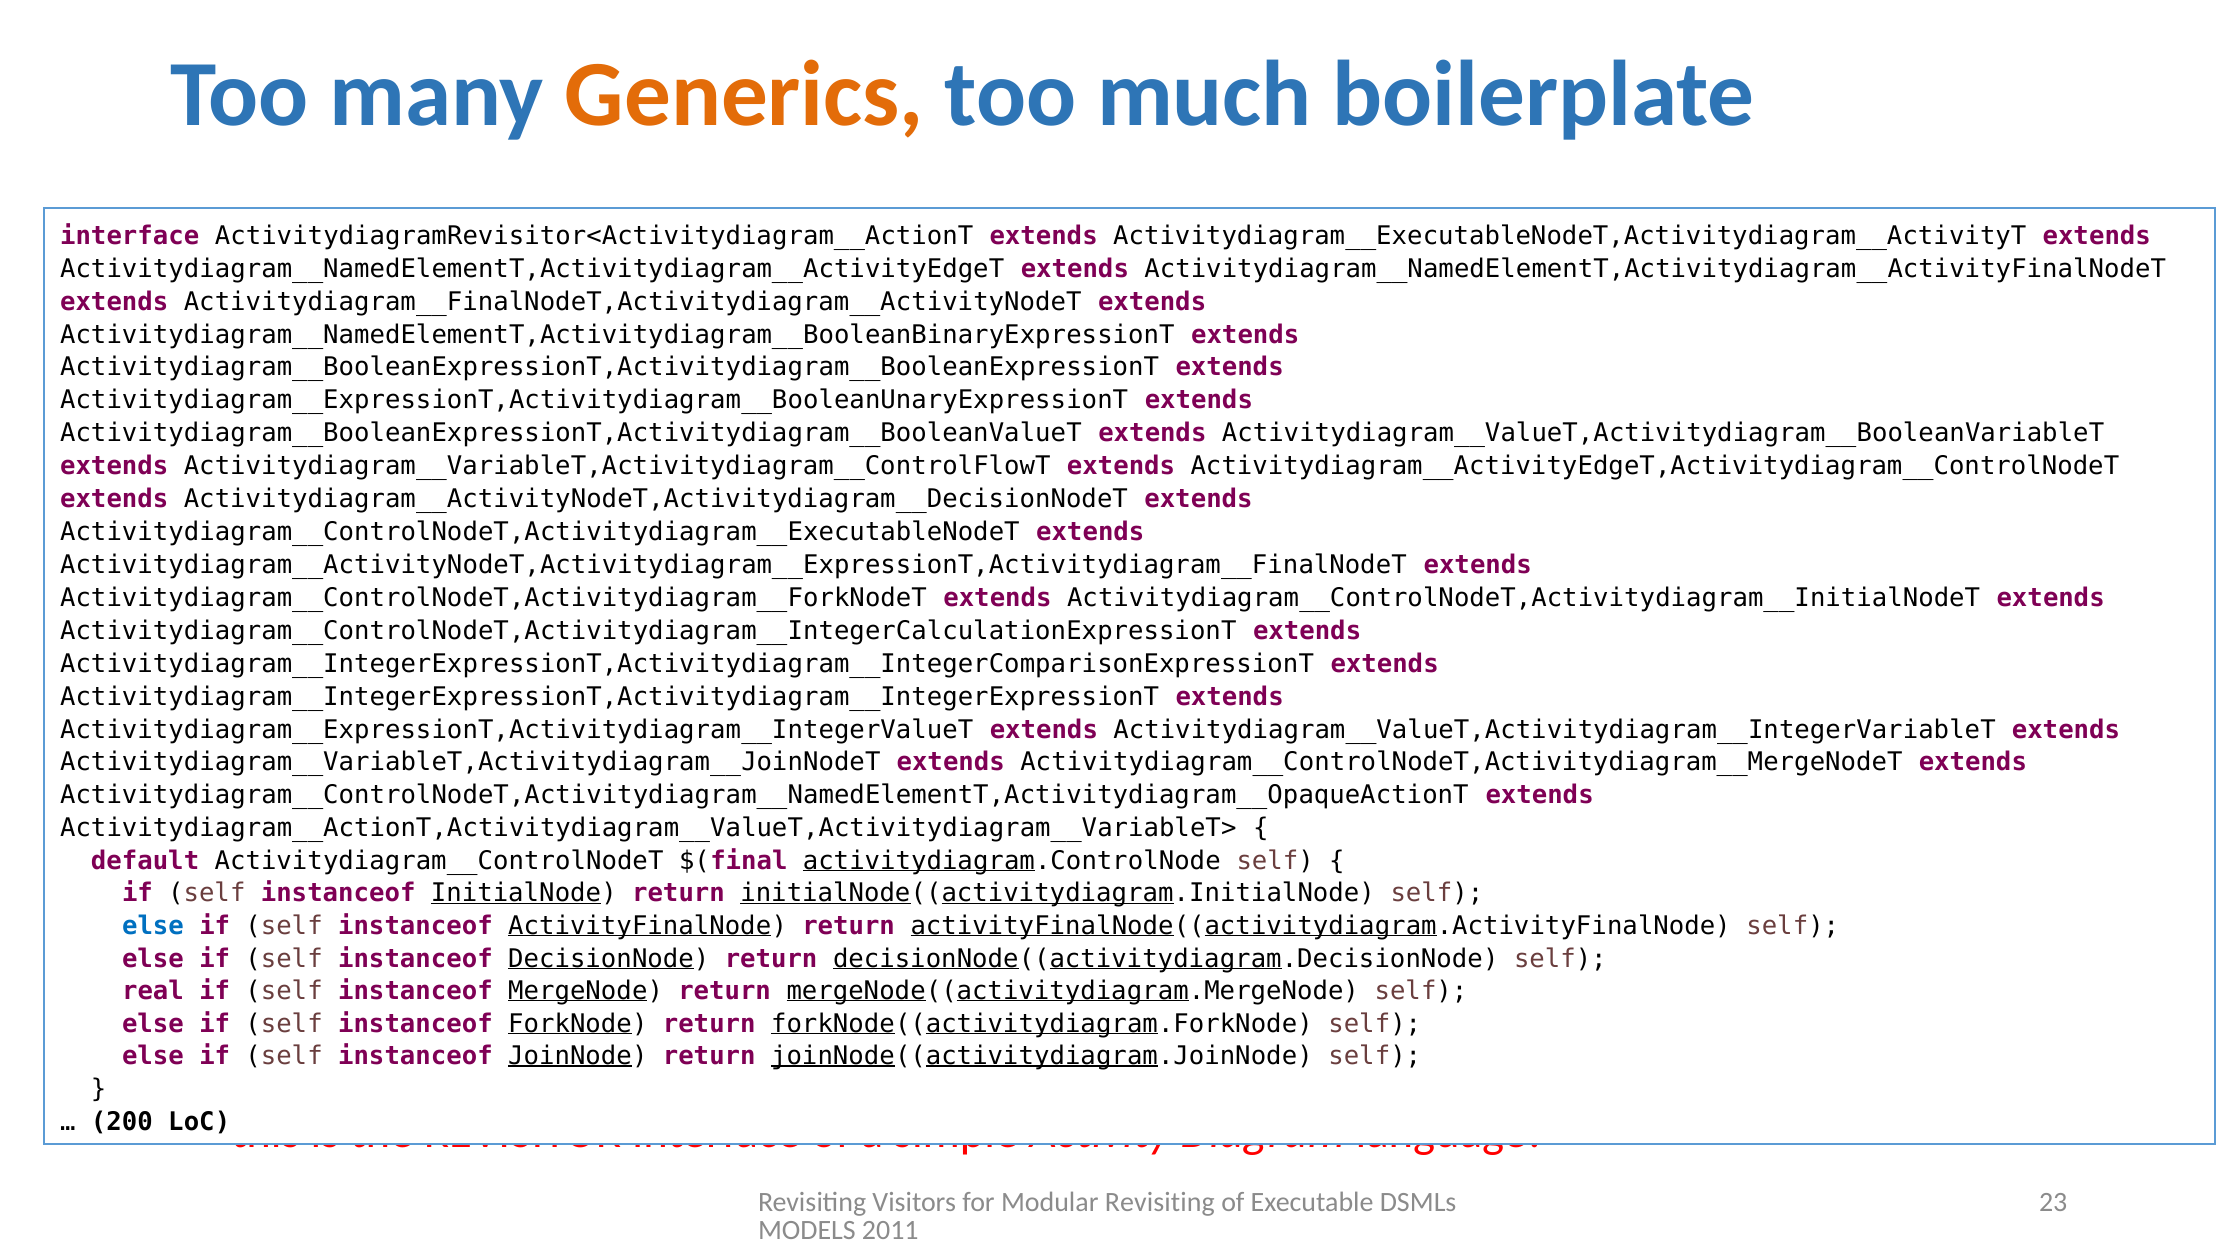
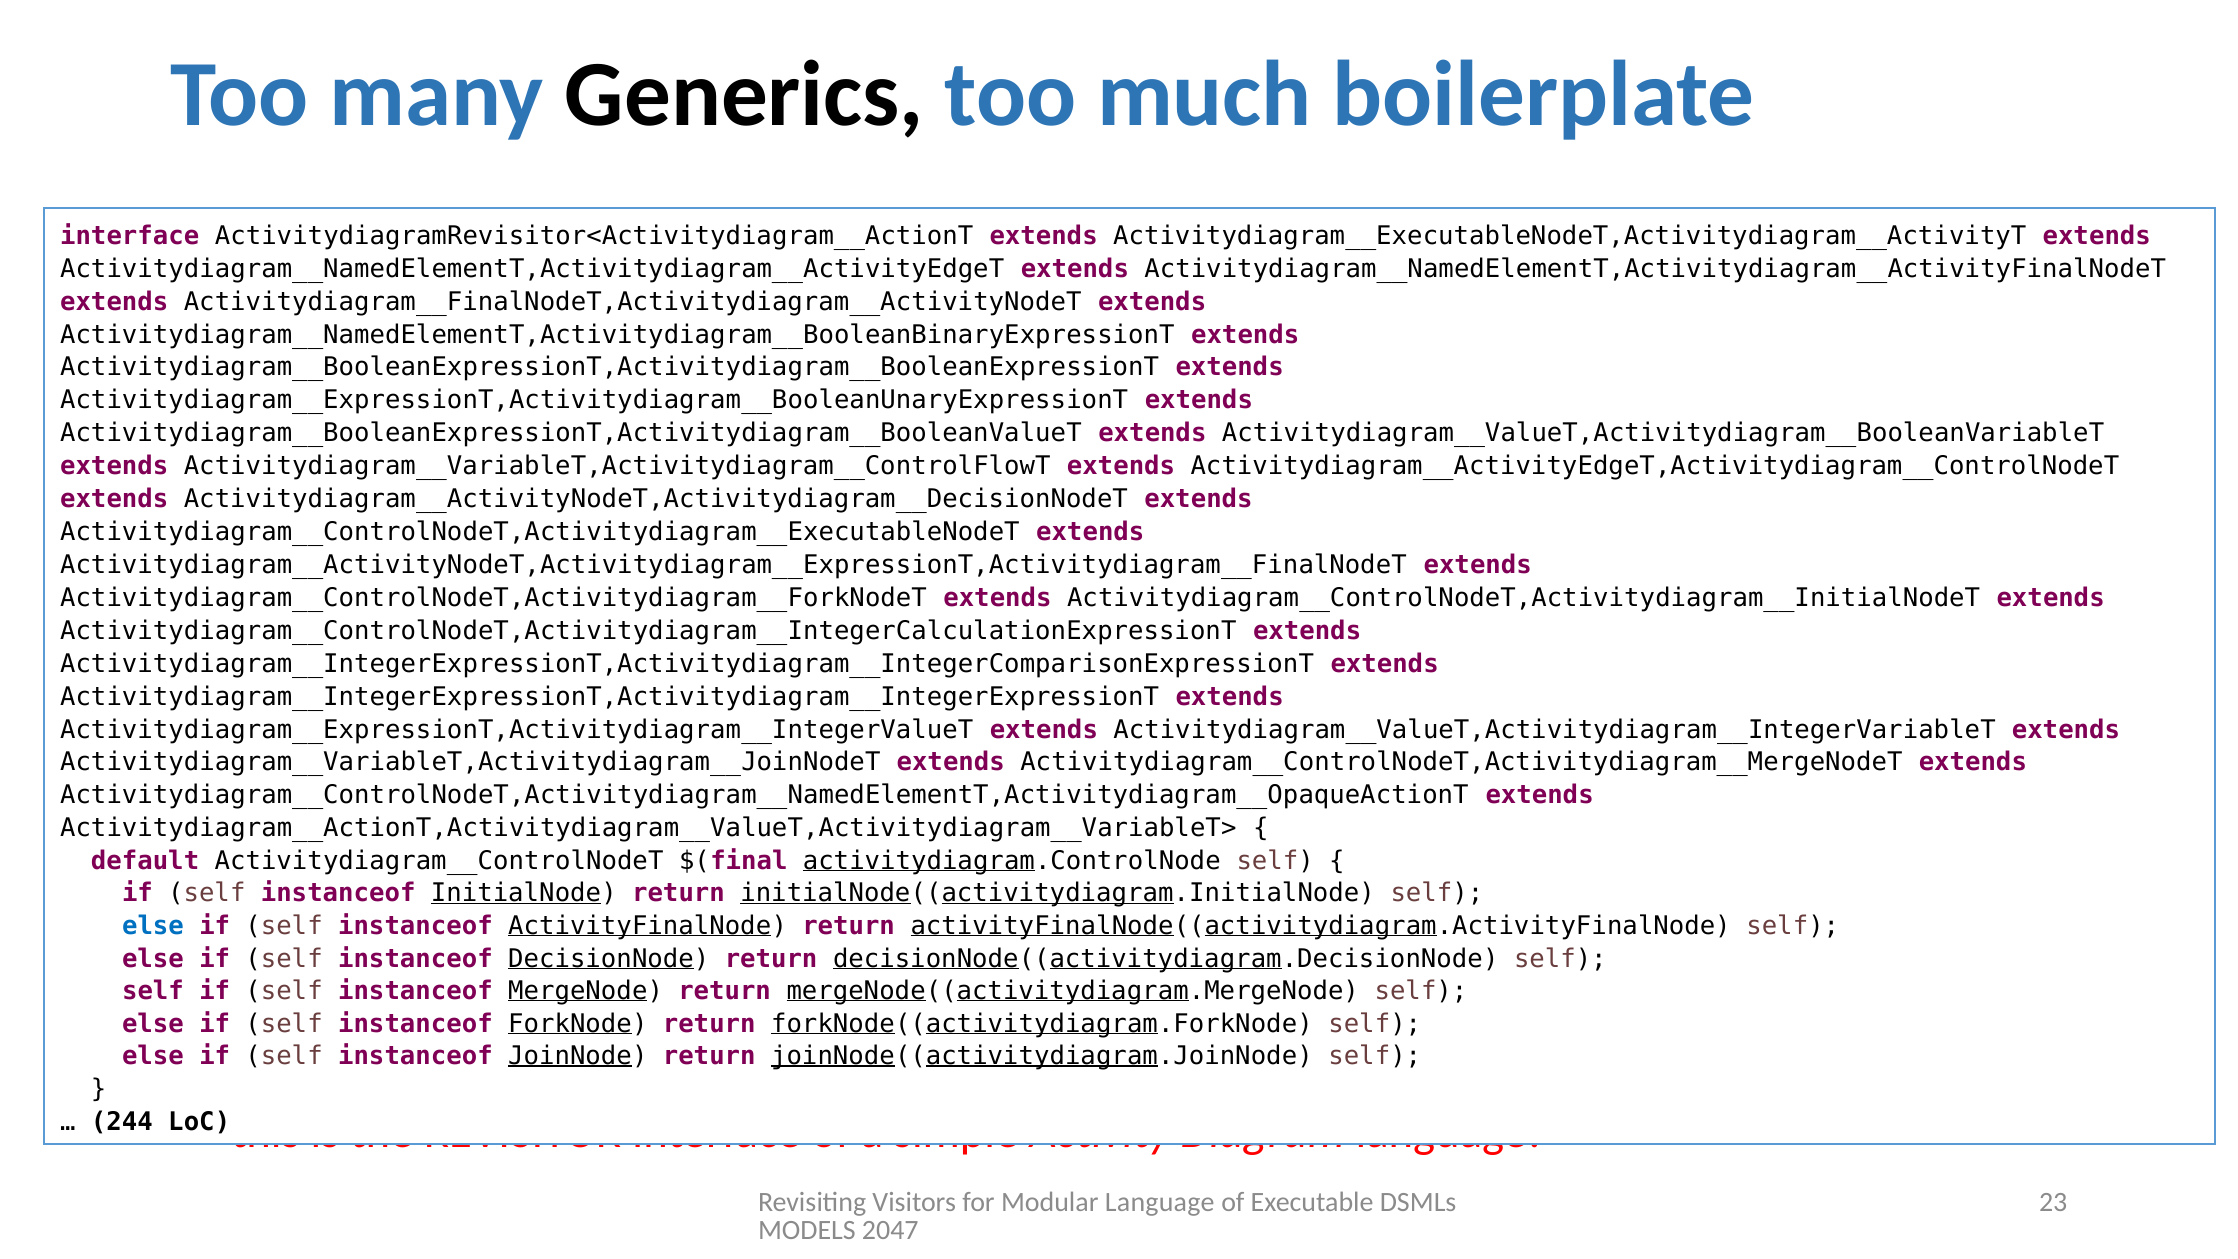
Generics colour: orange -> black
real at (153, 991): real -> self
200: 200 -> 244
Modular Revisiting: Revisiting -> Language
2011: 2011 -> 2047
